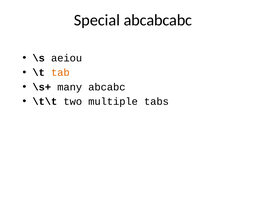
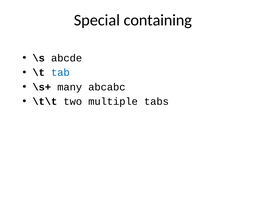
abcabcabc: abcabcabc -> containing
aeiou: aeiou -> abcde
tab colour: orange -> blue
